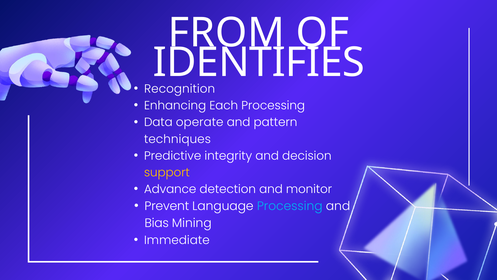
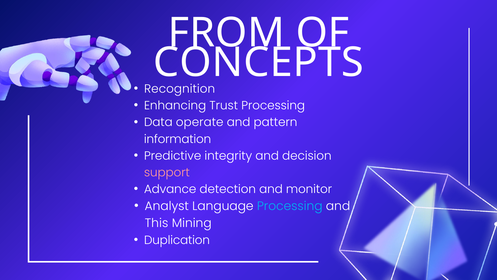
IDENTIFIES: IDENTIFIES -> CONCEPTS
Each: Each -> Trust
techniques: techniques -> information
support colour: yellow -> pink
Prevent: Prevent -> Analyst
Bias: Bias -> This
Immediate: Immediate -> Duplication
